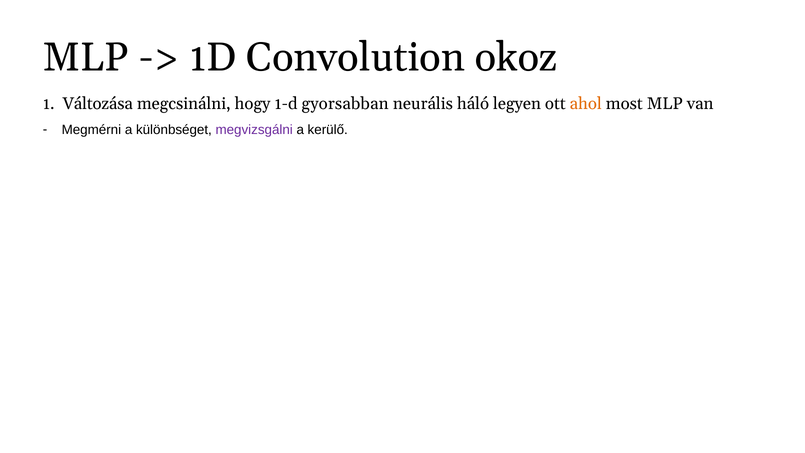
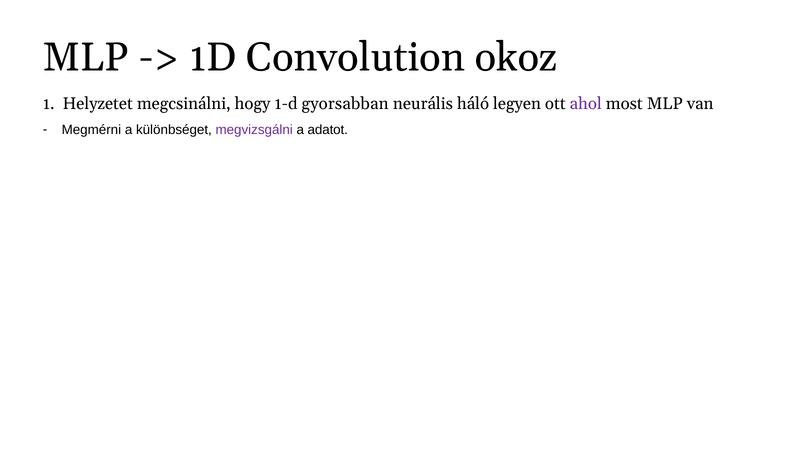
Változása: Változása -> Helyzetet
ahol colour: orange -> purple
kerülő: kerülő -> adatot
